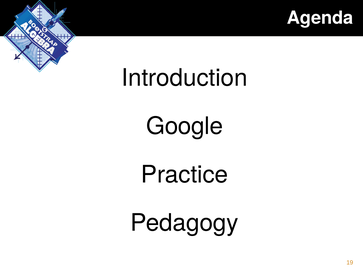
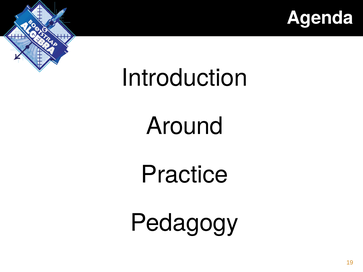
Google: Google -> Around
